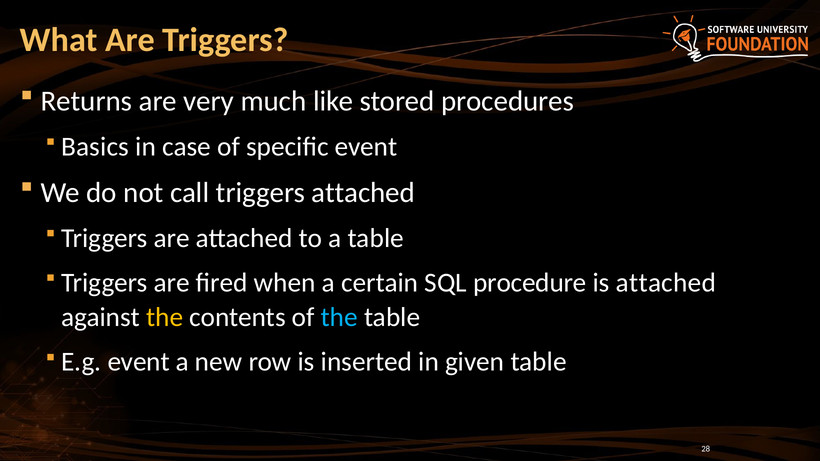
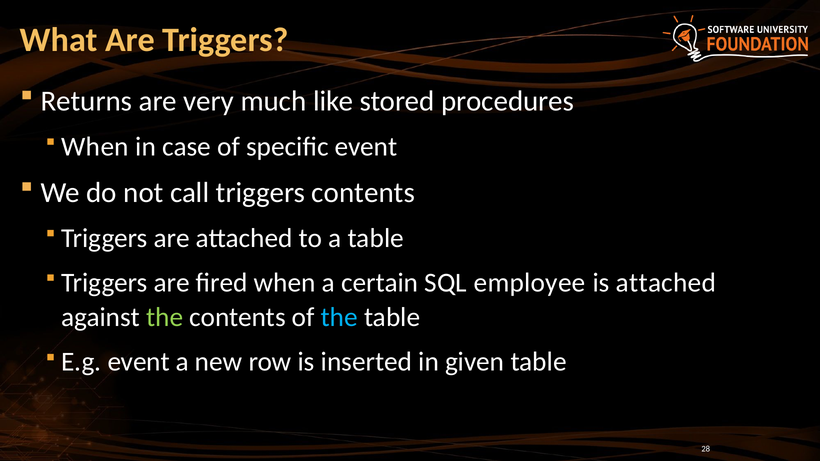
Basics at (95, 147): Basics -> When
triggers attached: attached -> contents
procedure: procedure -> employee
the at (165, 317) colour: yellow -> light green
